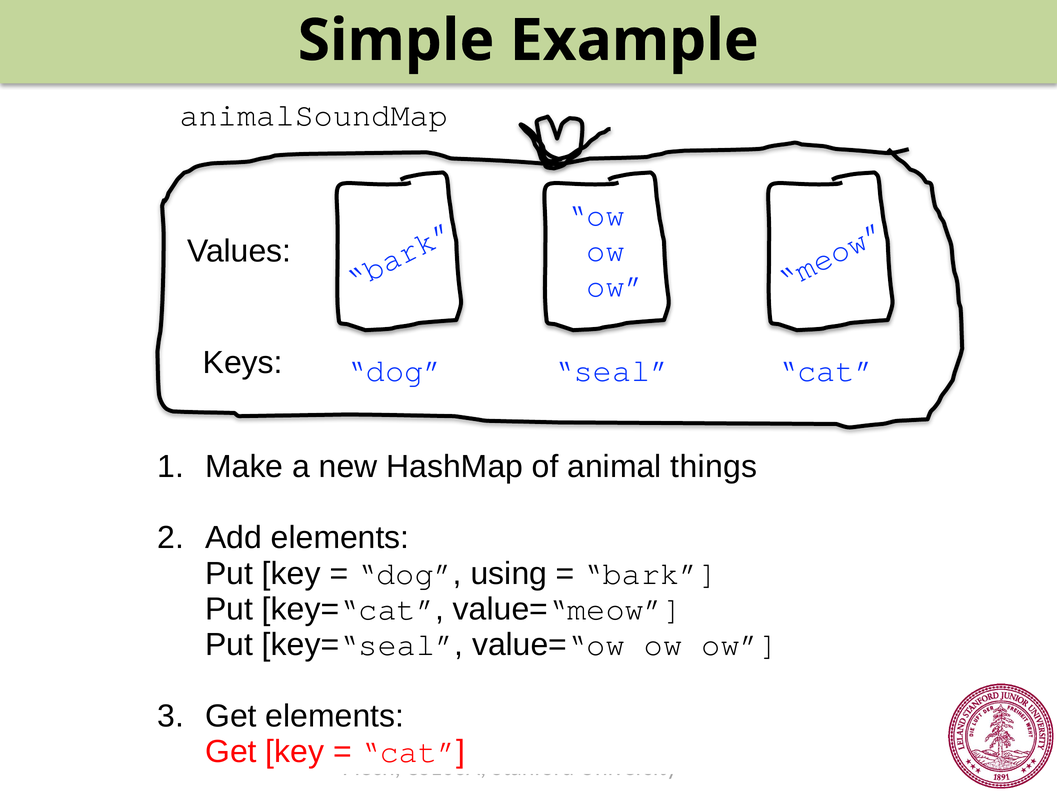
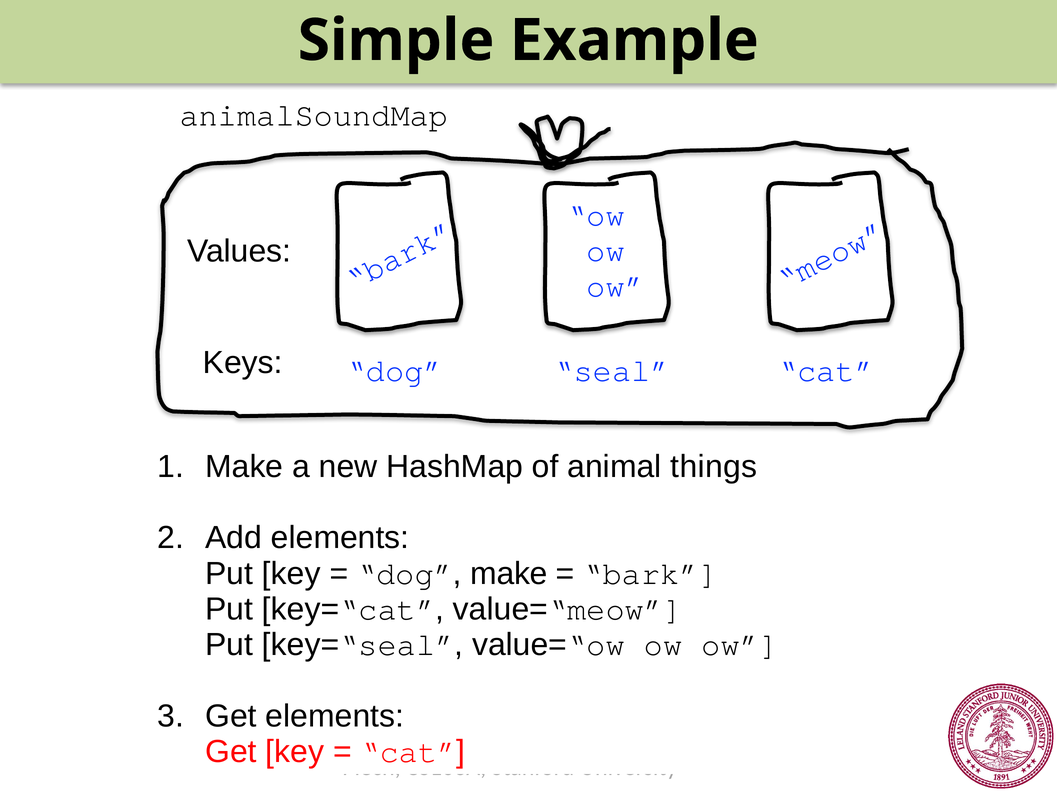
dog using: using -> make
